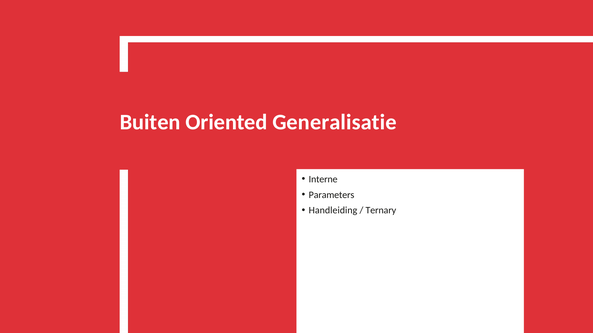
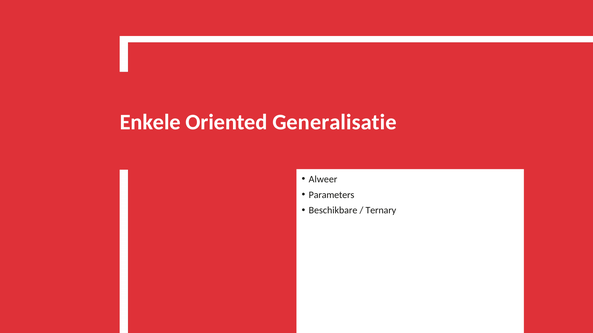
Buiten: Buiten -> Enkele
Interne: Interne -> Alweer
Handleiding: Handleiding -> Beschikbare
